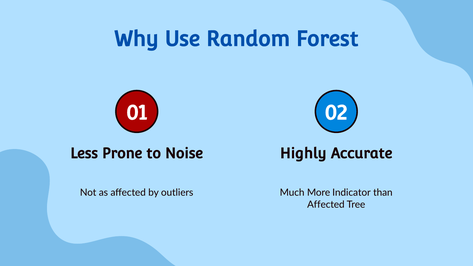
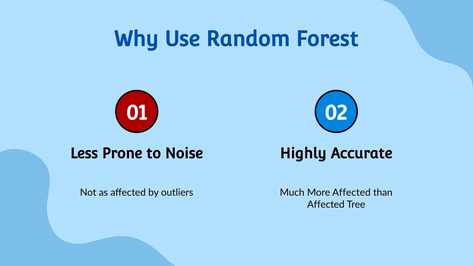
More Indicator: Indicator -> Affected
